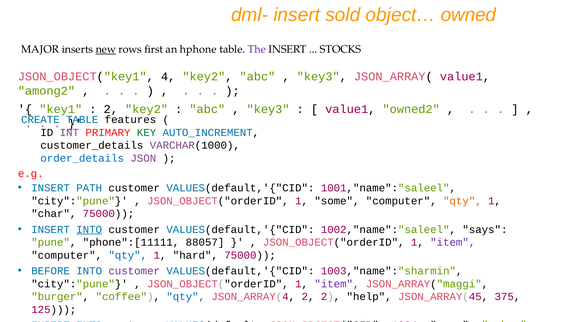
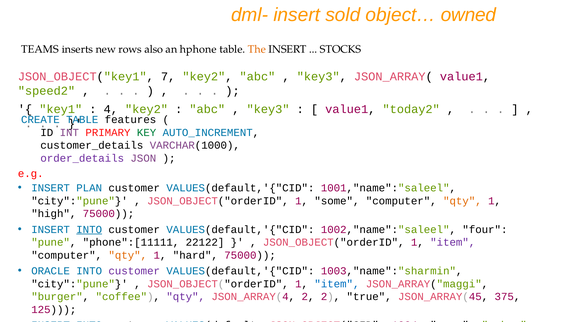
MAJOR: MAJOR -> TEAMS
new underline: present -> none
first: first -> also
The colour: purple -> orange
4: 4 -> 7
among2: among2 -> speed2
2 at (111, 109): 2 -> 4
owned2: owned2 -> today2
order_details colour: blue -> purple
PATH: PATH -> PLAN
char: char -> high
says: says -> four
88057: 88057 -> 22122
qty at (128, 255) colour: blue -> orange
BEFORE: BEFORE -> ORACLE
item at (337, 284) colour: purple -> blue
qty at (186, 297) colour: blue -> purple
help: help -> true
